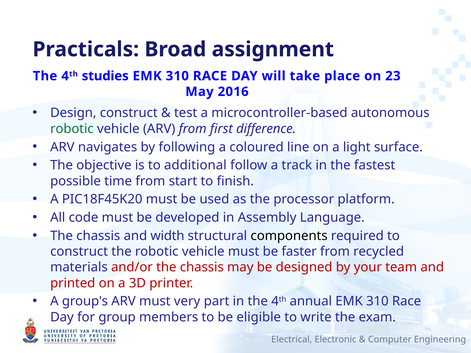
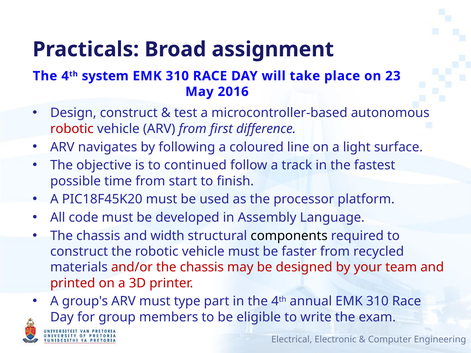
studies: studies -> system
robotic at (72, 129) colour: green -> red
additional: additional -> continued
very: very -> type
